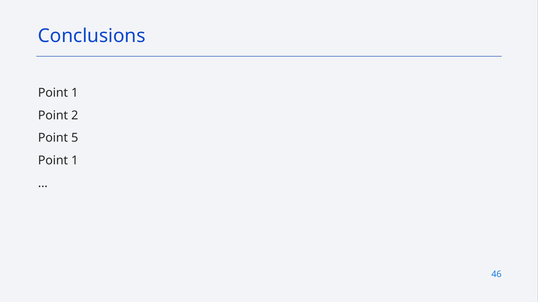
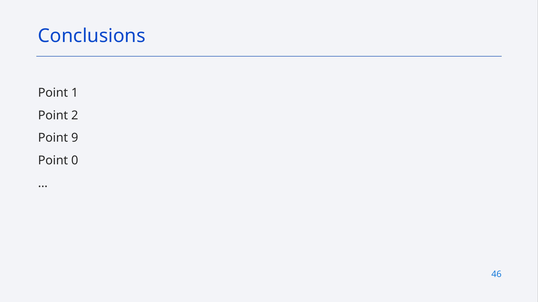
5: 5 -> 9
1 at (75, 161): 1 -> 0
